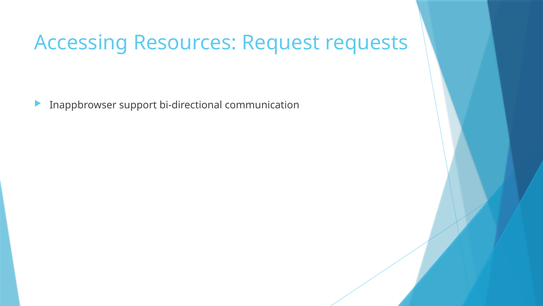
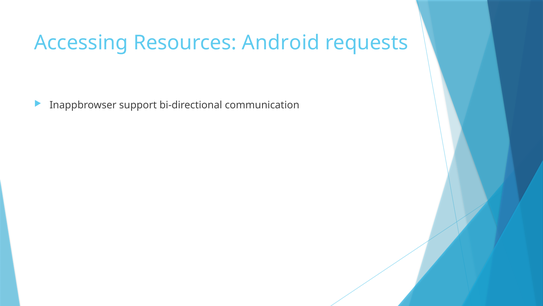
Request: Request -> Android
